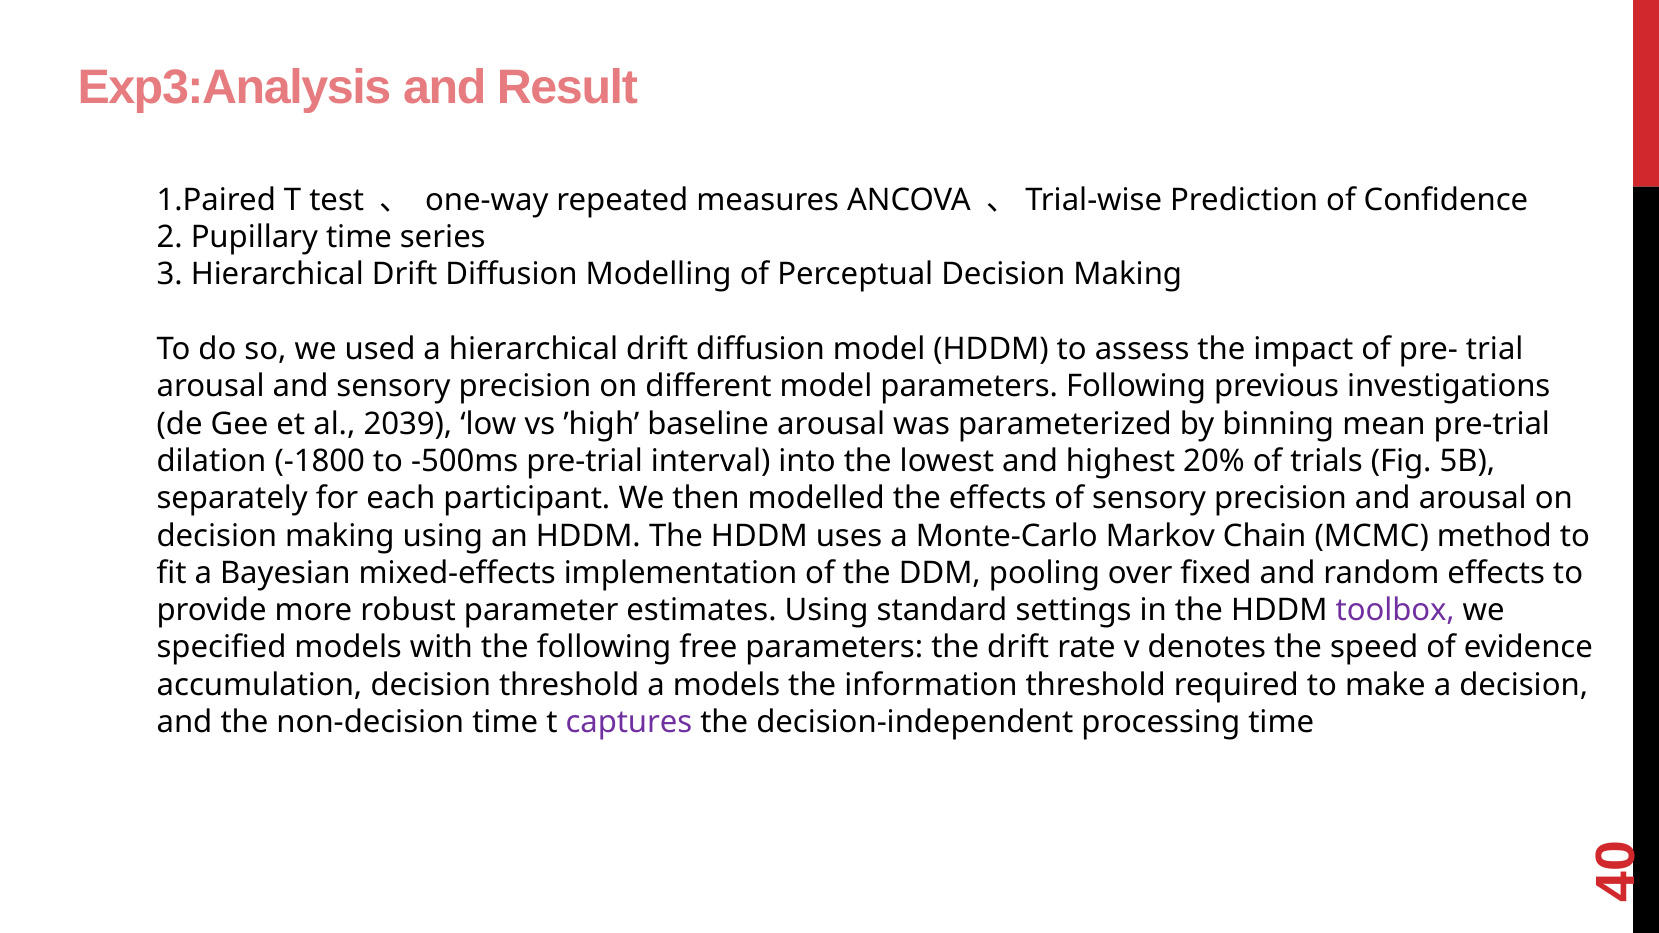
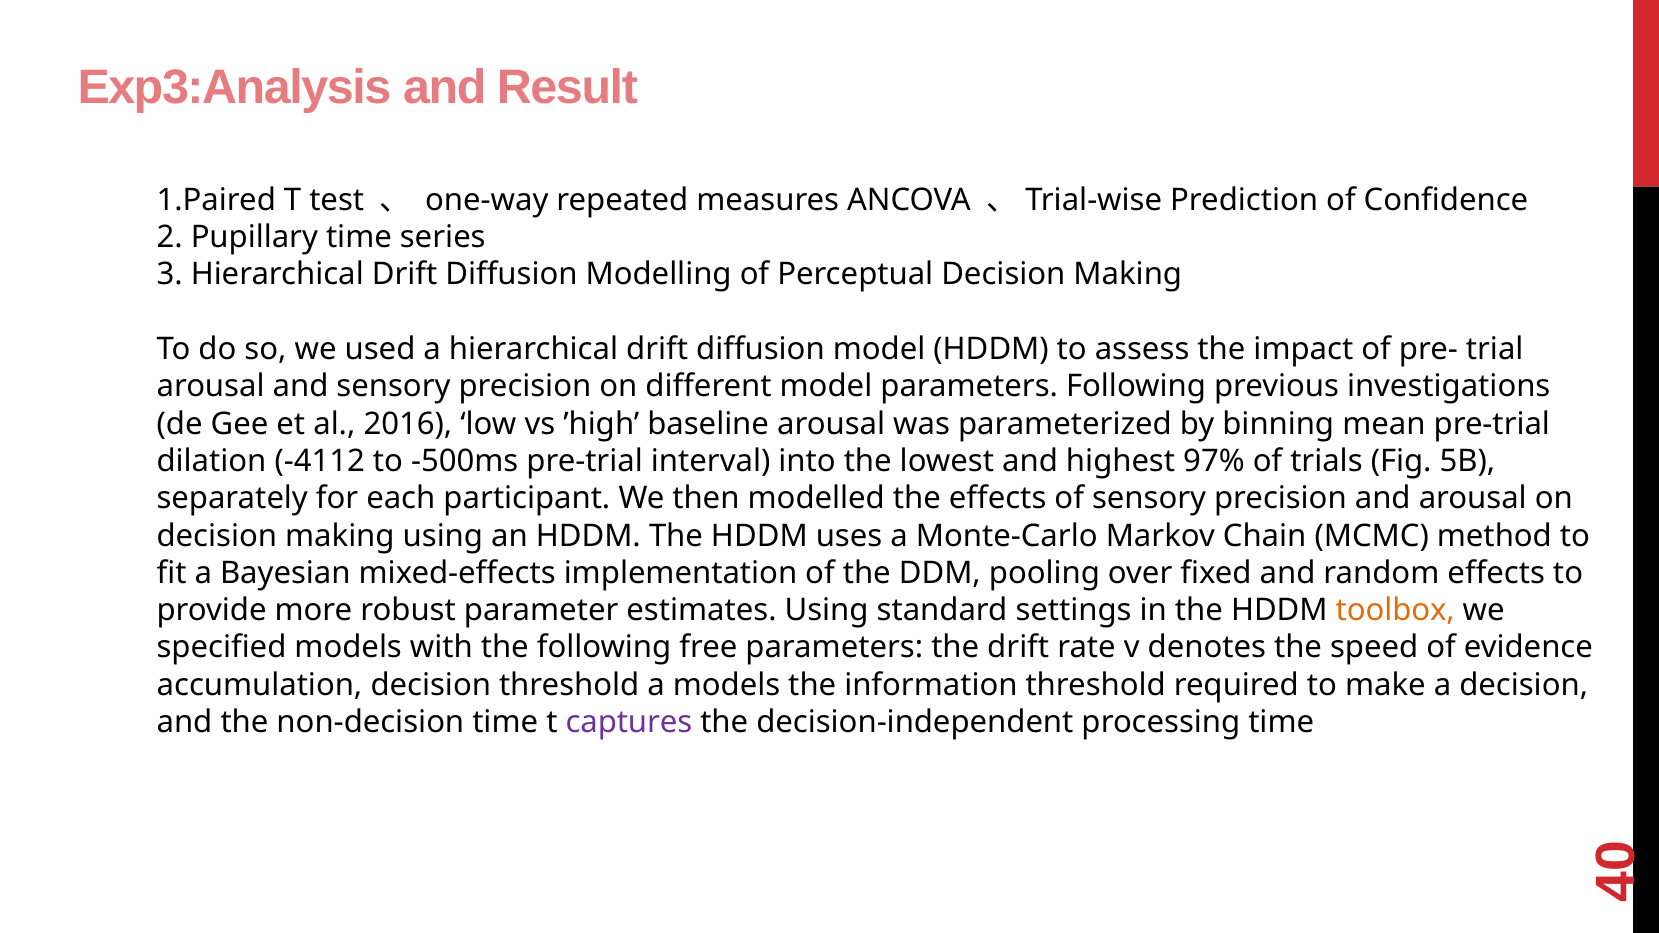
2039: 2039 -> 2016
-1800: -1800 -> -4112
20%: 20% -> 97%
toolbox colour: purple -> orange
